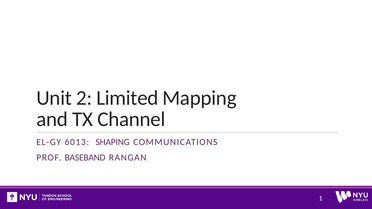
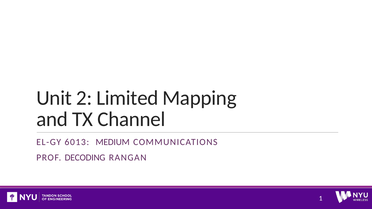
SHAPING: SHAPING -> MEDIUM
BASEBAND: BASEBAND -> DECODING
